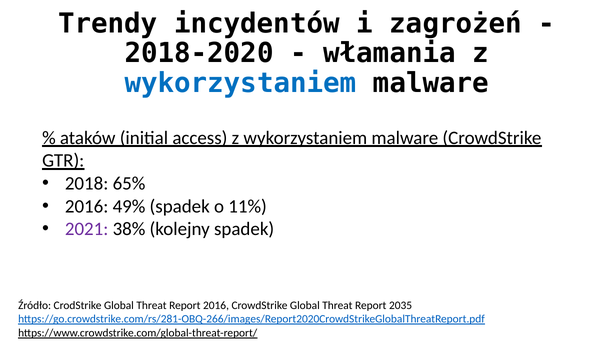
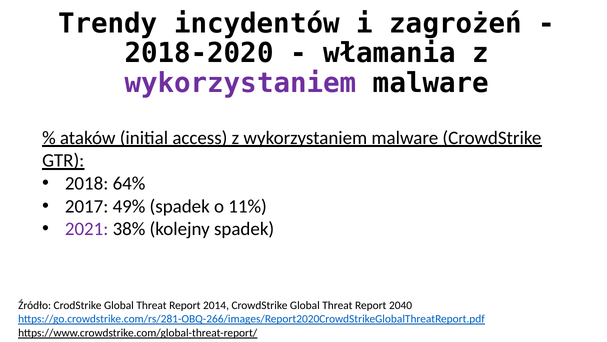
wykorzystaniem at (240, 83) colour: blue -> purple
65%: 65% -> 64%
2016 at (87, 206): 2016 -> 2017
Report 2016: 2016 -> 2014
2035: 2035 -> 2040
